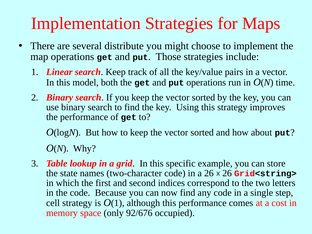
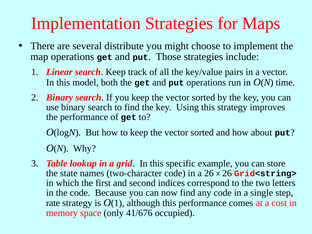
cell: cell -> rate
92/676: 92/676 -> 41/676
